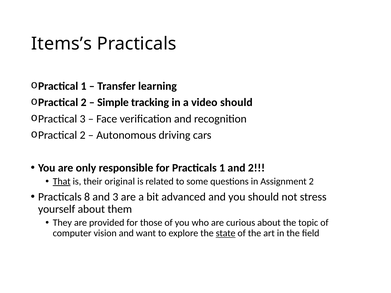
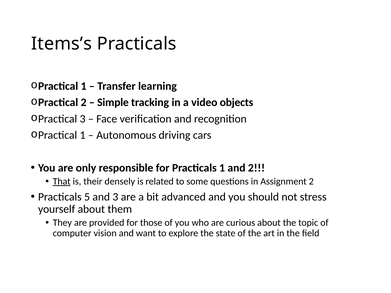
video should: should -> objects
2 at (83, 135): 2 -> 1
original: original -> densely
8: 8 -> 5
state underline: present -> none
